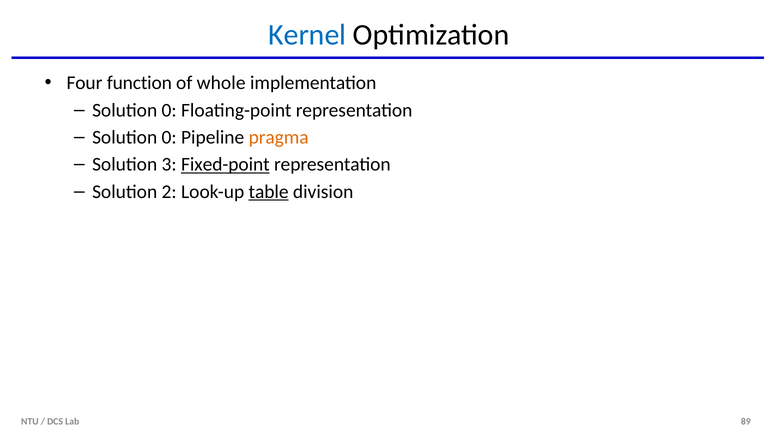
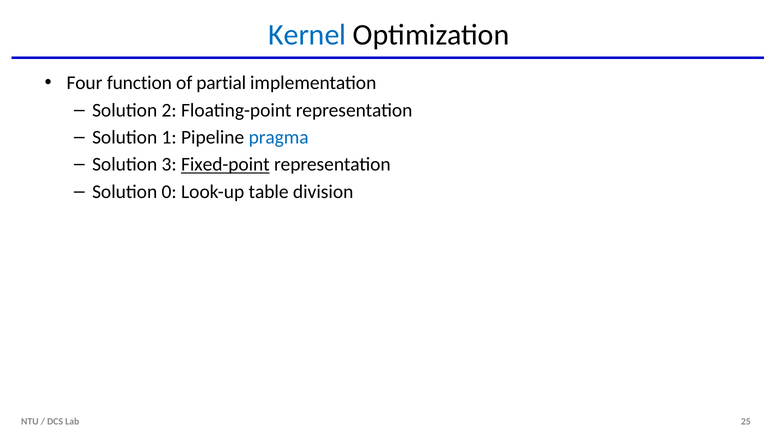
whole: whole -> partial
0 at (169, 110): 0 -> 2
0 at (169, 138): 0 -> 1
pragma colour: orange -> blue
2: 2 -> 0
table underline: present -> none
89: 89 -> 25
